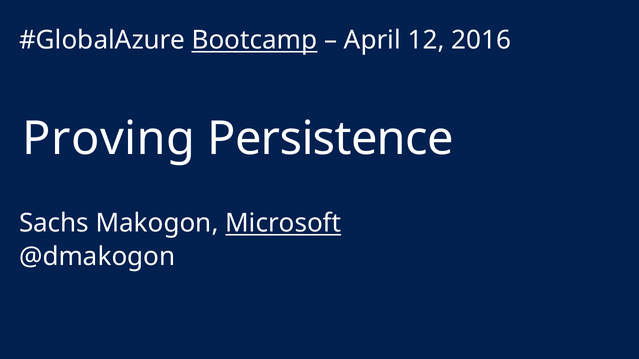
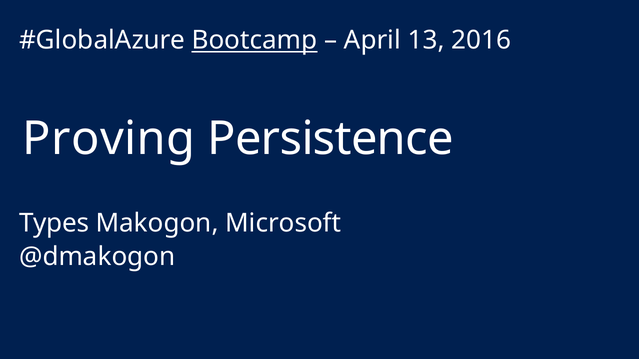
12: 12 -> 13
Sachs: Sachs -> Types
Microsoft underline: present -> none
